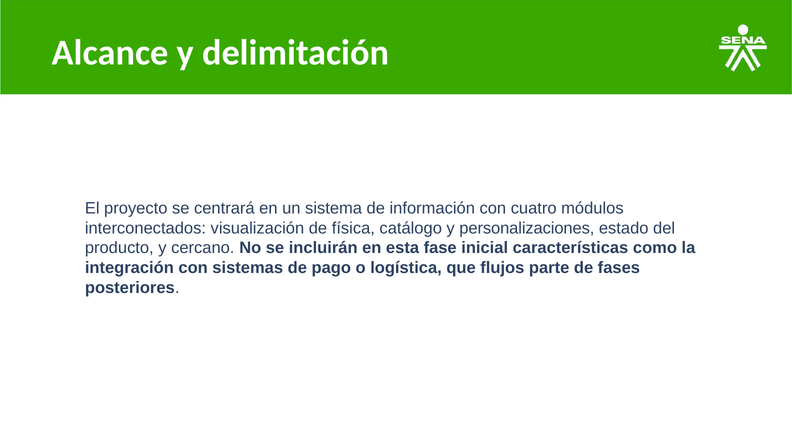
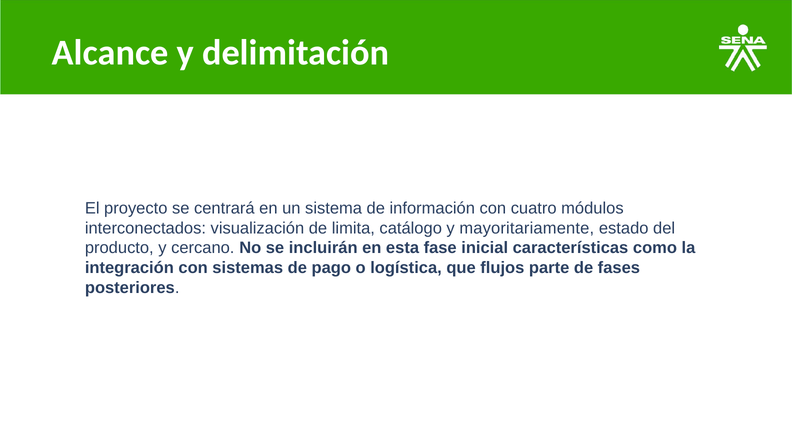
física: física -> limita
personalizaciones: personalizaciones -> mayoritariamente
